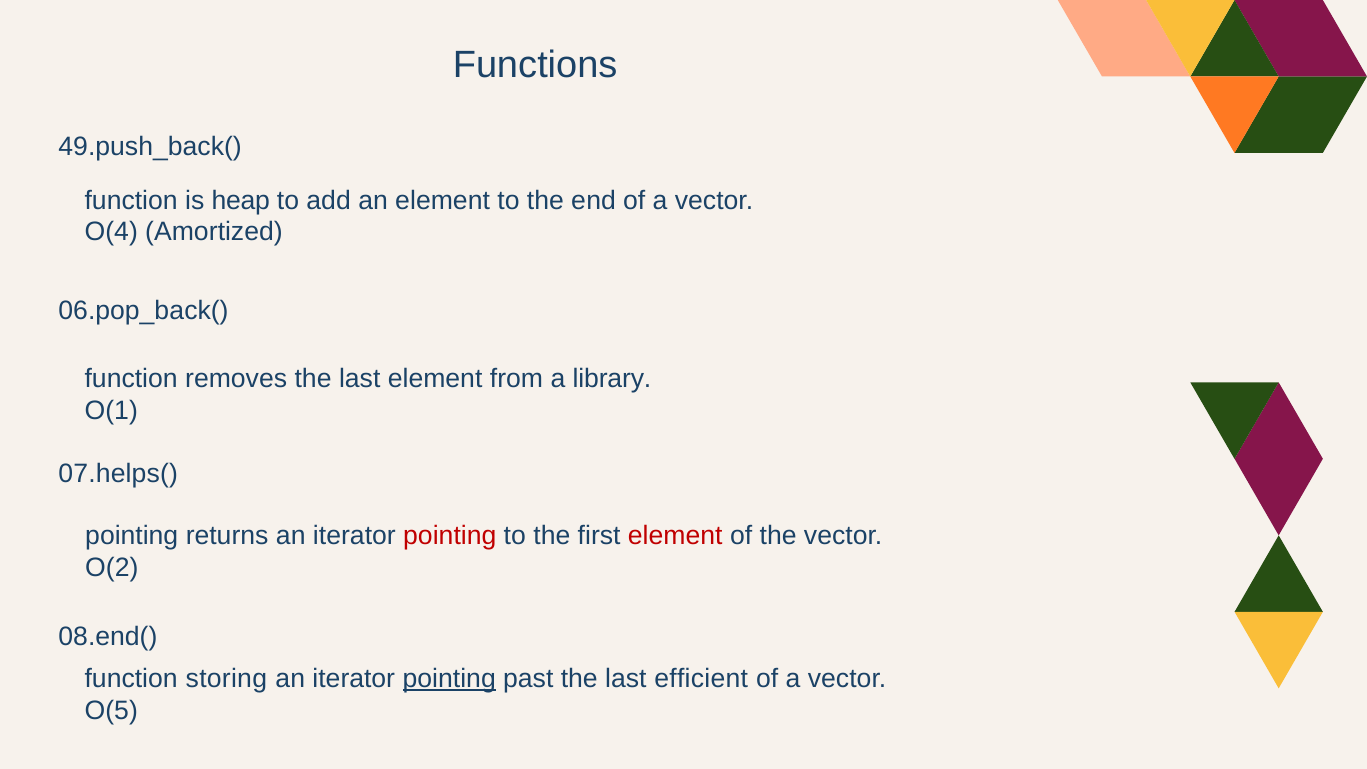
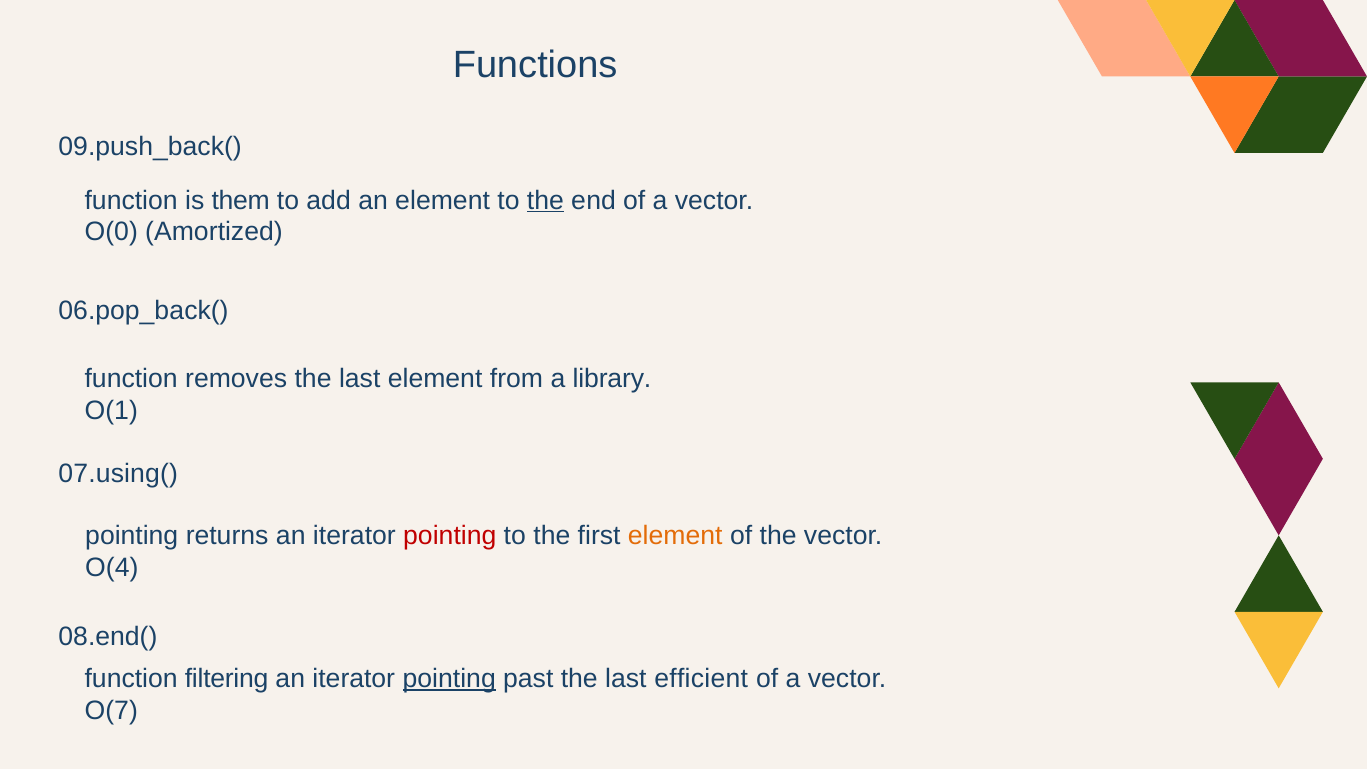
49.push_back(: 49.push_back( -> 09.push_back(
heap: heap -> them
the at (545, 200) underline: none -> present
O(4: O(4 -> O(0
07.helps(: 07.helps( -> 07.using(
element at (675, 536) colour: red -> orange
O(2: O(2 -> O(4
storing: storing -> filtering
O(5: O(5 -> O(7
